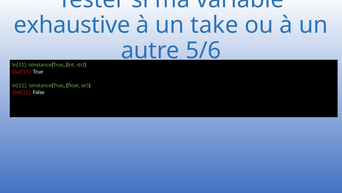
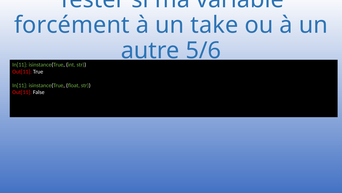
exhaustive: exhaustive -> forcément
